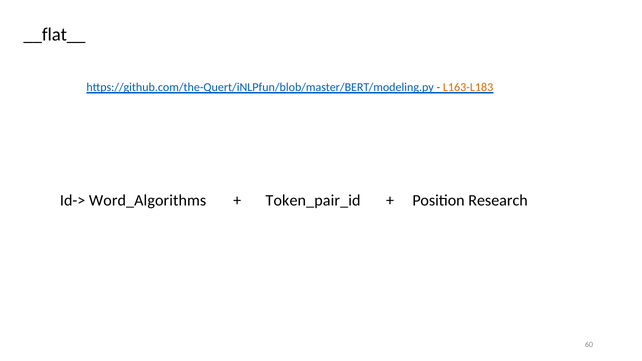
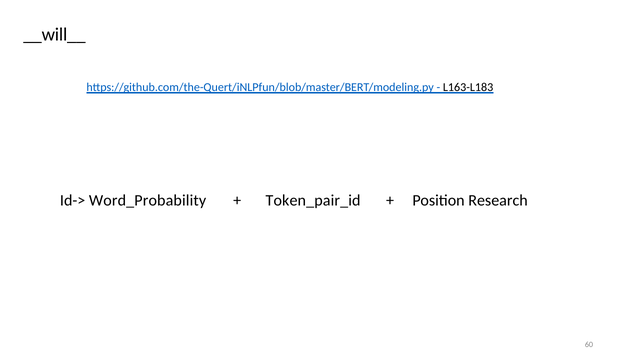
__flat__: __flat__ -> __will__
L163-L183 colour: orange -> black
Word_Algorithms: Word_Algorithms -> Word_Probability
